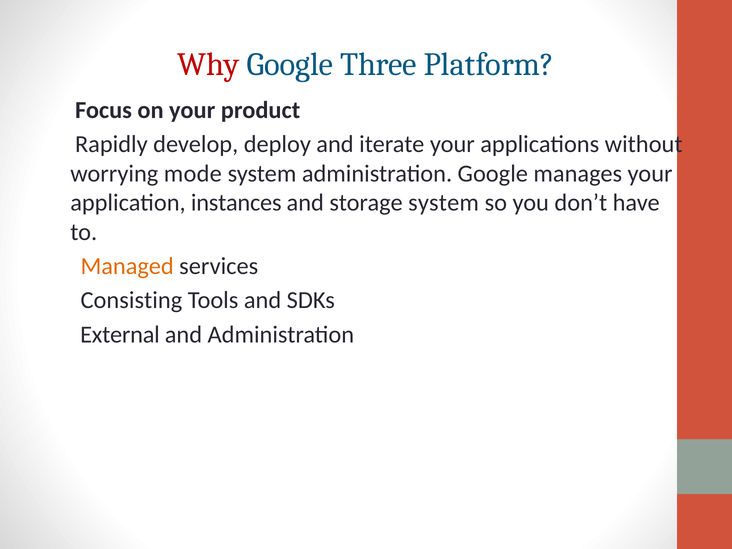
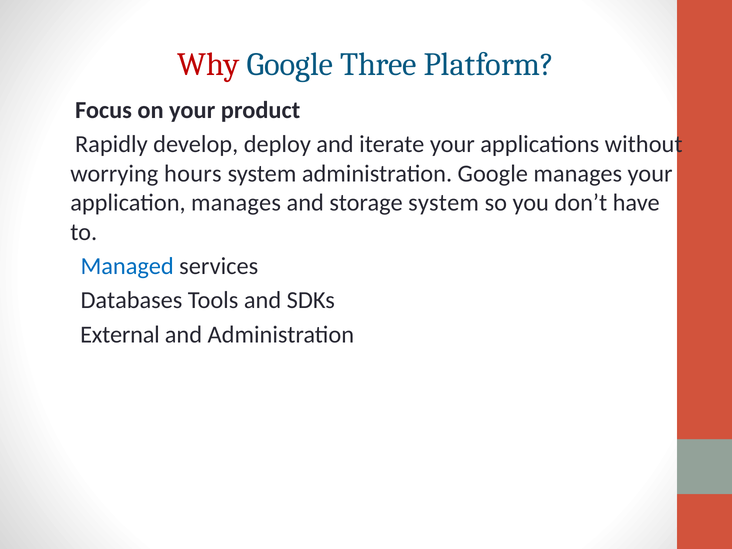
mode: mode -> hours
application instances: instances -> manages
Managed colour: orange -> blue
Consisting: Consisting -> Databases
